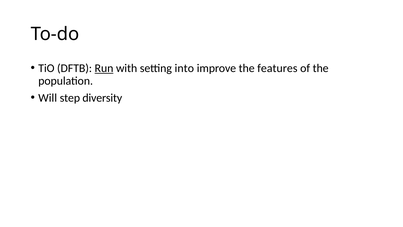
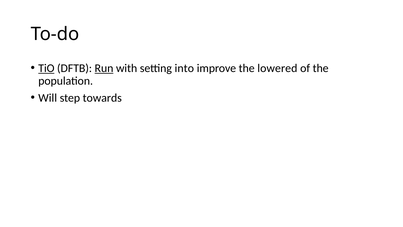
TiO underline: none -> present
features: features -> lowered
diversity: diversity -> towards
